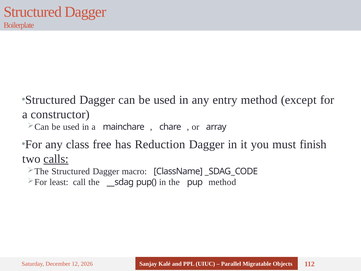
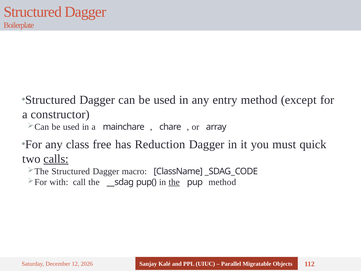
finish: finish -> quick
least: least -> with
the at (174, 182) underline: none -> present
